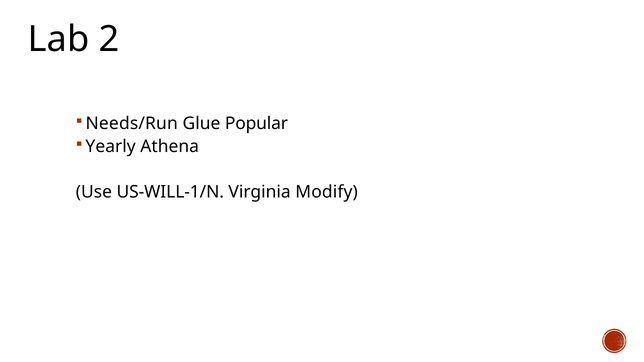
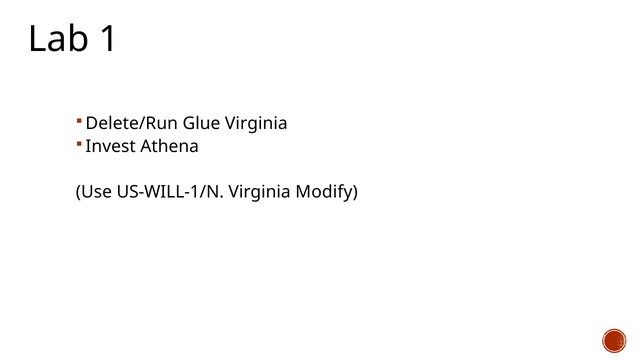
2: 2 -> 1
Needs/Run: Needs/Run -> Delete/Run
Glue Popular: Popular -> Virginia
Yearly: Yearly -> Invest
